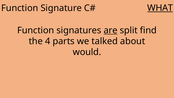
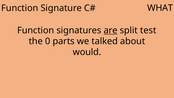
WHAT underline: present -> none
find: find -> test
4: 4 -> 0
